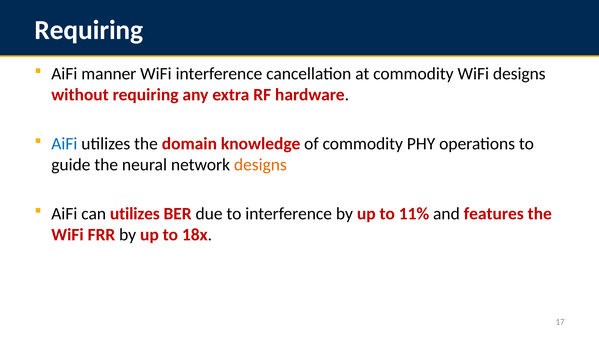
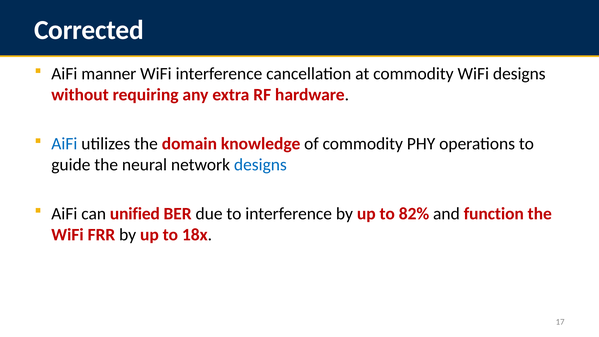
Requiring at (89, 30): Requiring -> Corrected
designs at (260, 165) colour: orange -> blue
can utilizes: utilizes -> unified
11%: 11% -> 82%
features: features -> function
